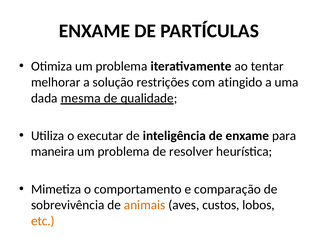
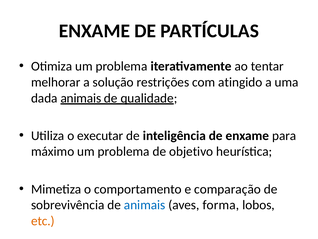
dada mesma: mesma -> animais
maneira: maneira -> máximo
resolver: resolver -> objetivo
animais at (145, 205) colour: orange -> blue
custos: custos -> forma
